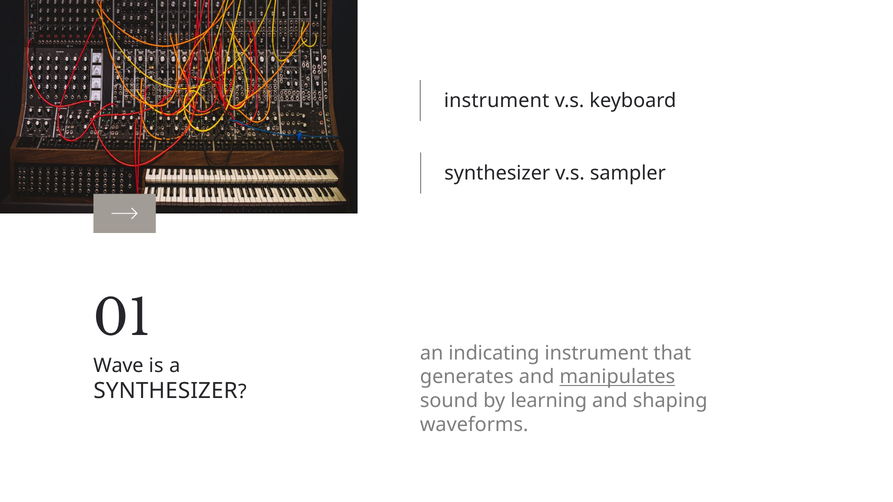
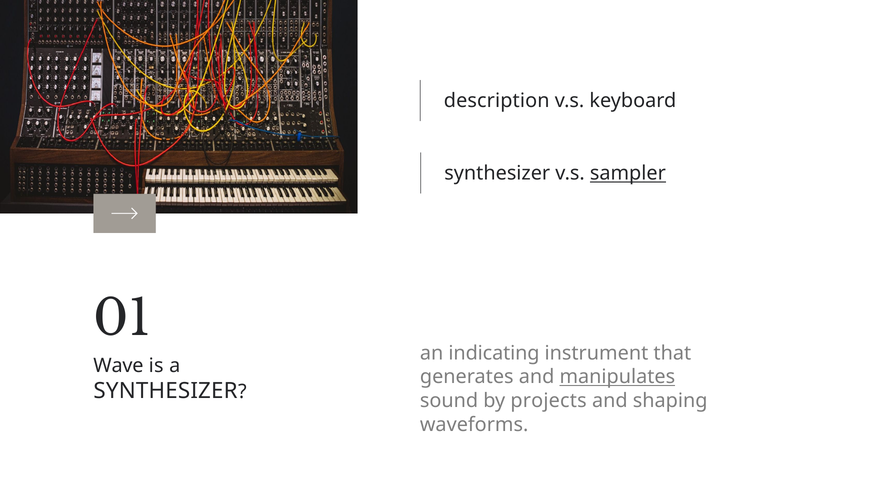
instrument at (497, 101): instrument -> description
sampler underline: none -> present
learning: learning -> projects
